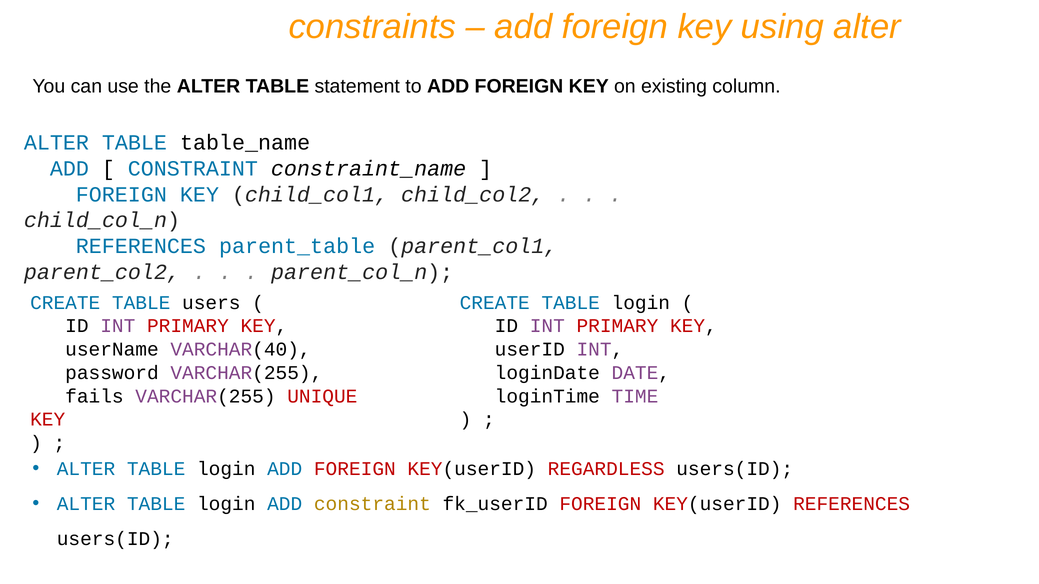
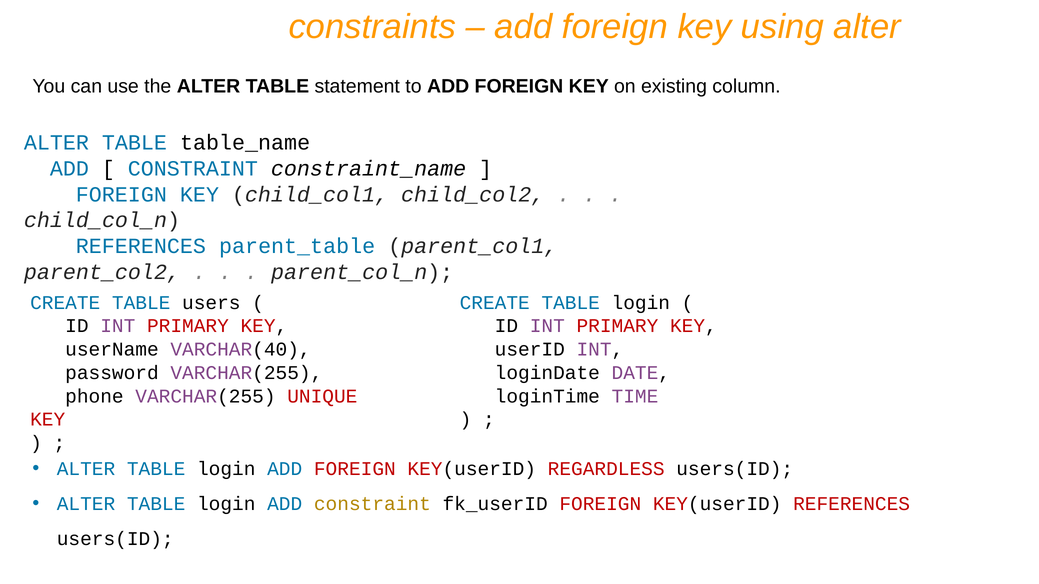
fails: fails -> phone
